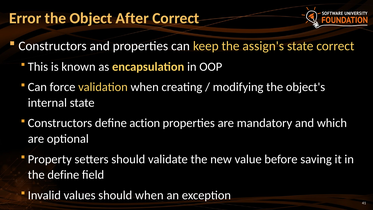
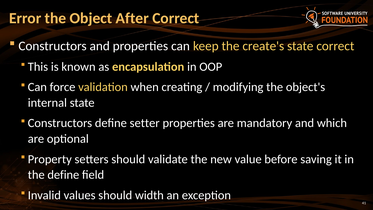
assign's: assign's -> create's
action: action -> setter
should when: when -> width
